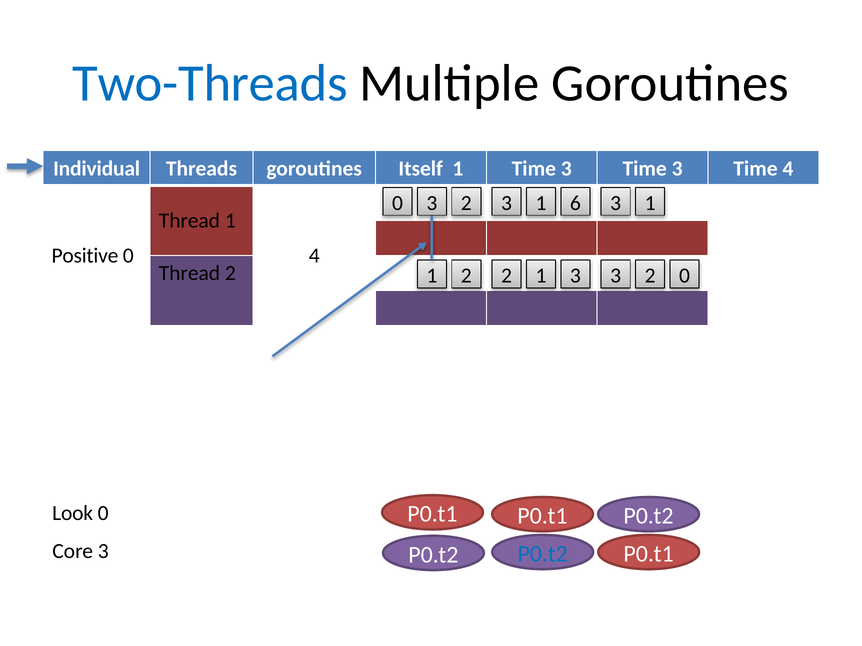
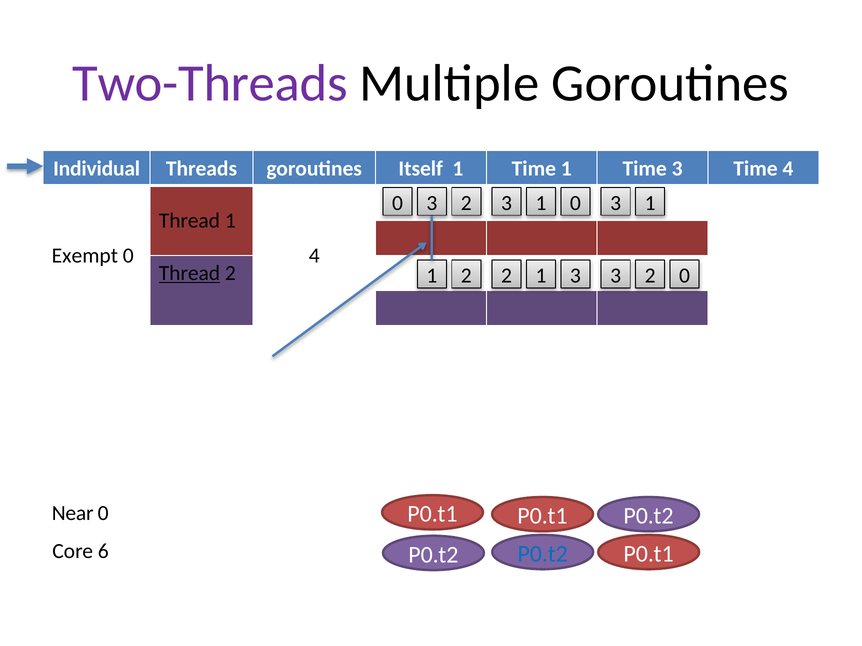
Two-Threads colour: blue -> purple
1 Time 3: 3 -> 1
1 6: 6 -> 0
Positive: Positive -> Exempt
Thread at (189, 273) underline: none -> present
Look: Look -> Near
Core 3: 3 -> 6
